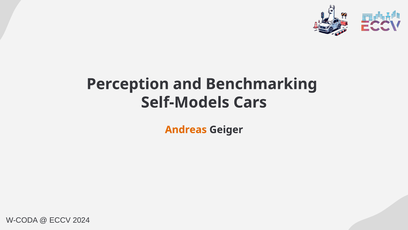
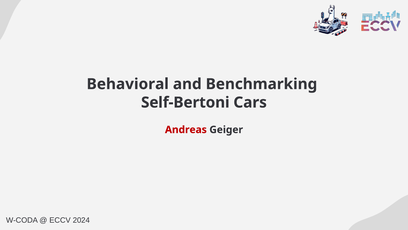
Perception: Perception -> Behavioral
Self-Models: Self-Models -> Self-Bertoni
Andreas colour: orange -> red
